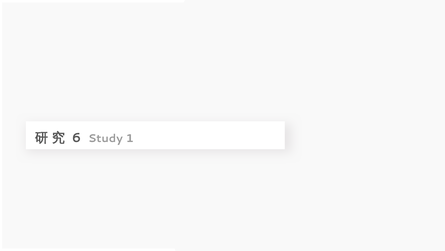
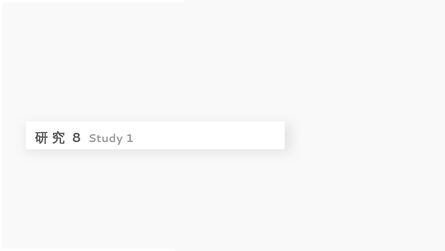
6: 6 -> 8
